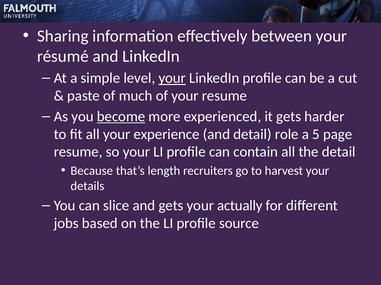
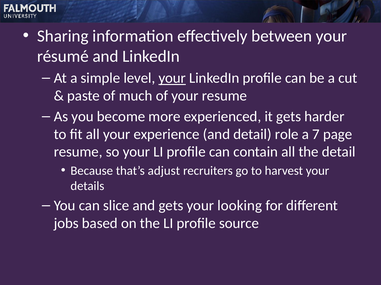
become underline: present -> none
5: 5 -> 7
length: length -> adjust
actually: actually -> looking
